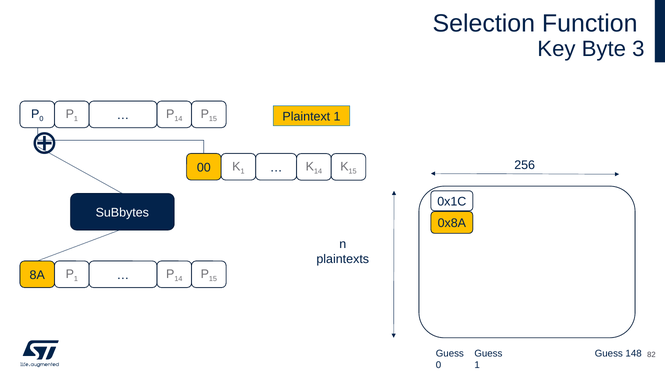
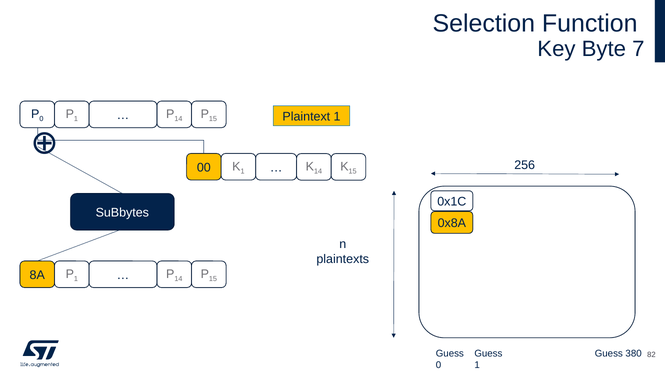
3: 3 -> 7
148: 148 -> 380
